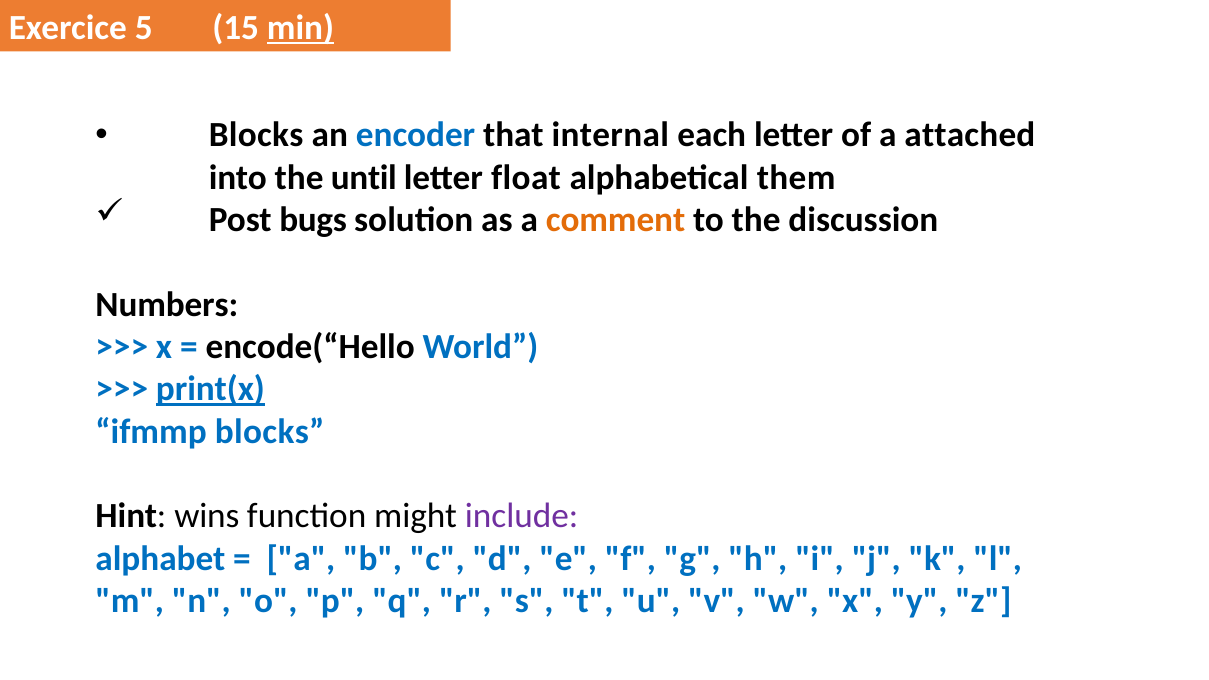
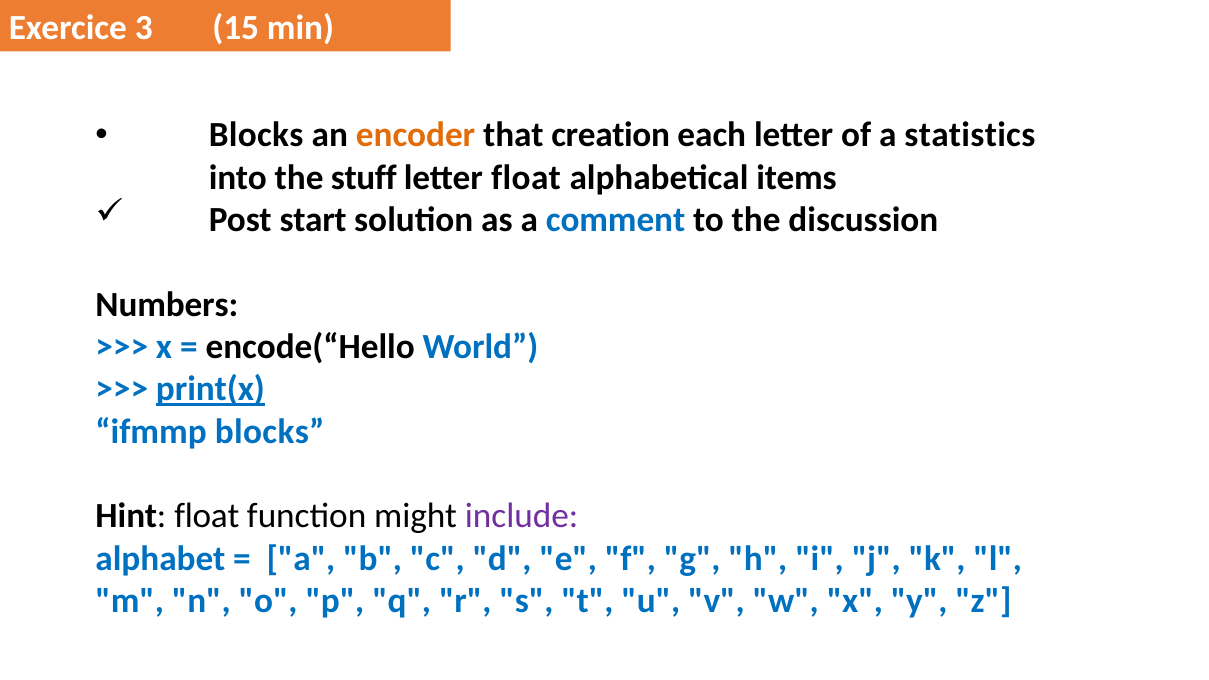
5: 5 -> 3
min underline: present -> none
encoder colour: blue -> orange
internal: internal -> creation
attached: attached -> statistics
until: until -> stuff
them: them -> items
bugs: bugs -> start
comment colour: orange -> blue
Hint wins: wins -> float
